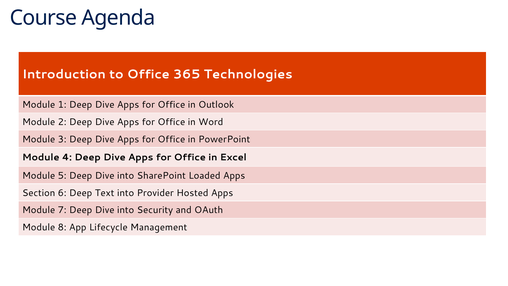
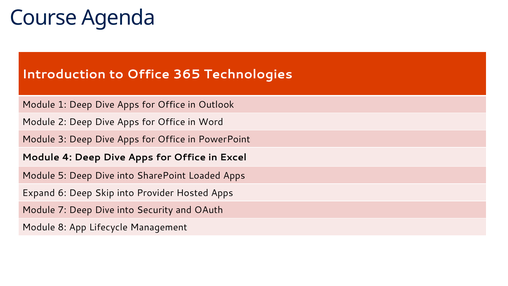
Section: Section -> Expand
Text: Text -> Skip
